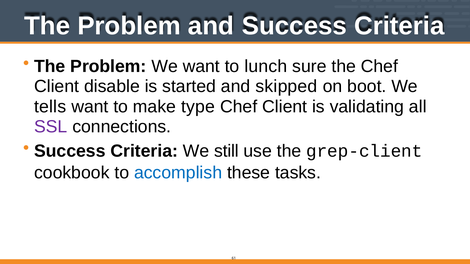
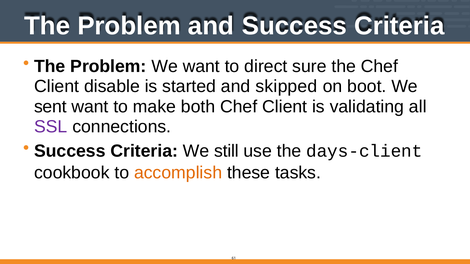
lunch: lunch -> direct
tells: tells -> sent
type: type -> both
grep-client: grep-client -> days-client
accomplish colour: blue -> orange
